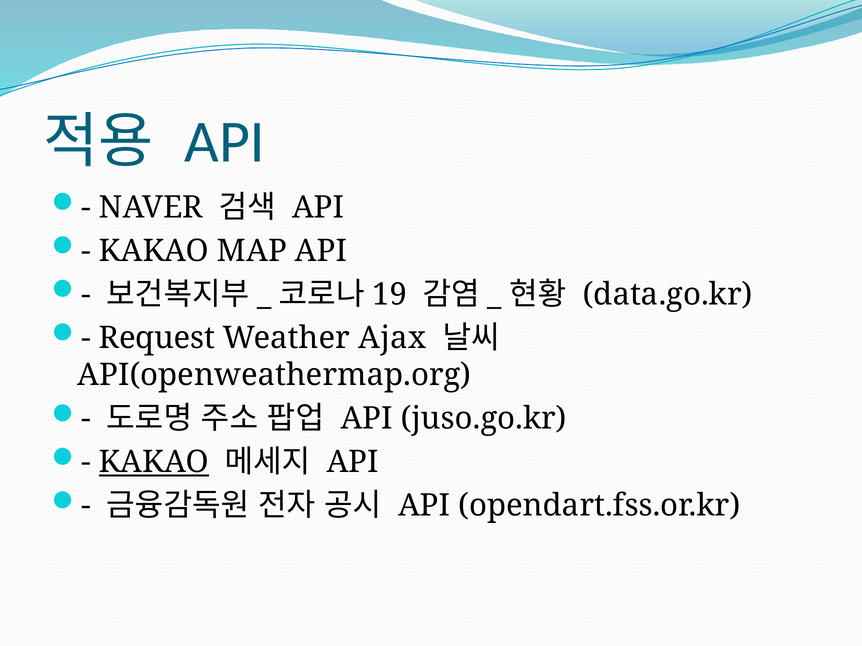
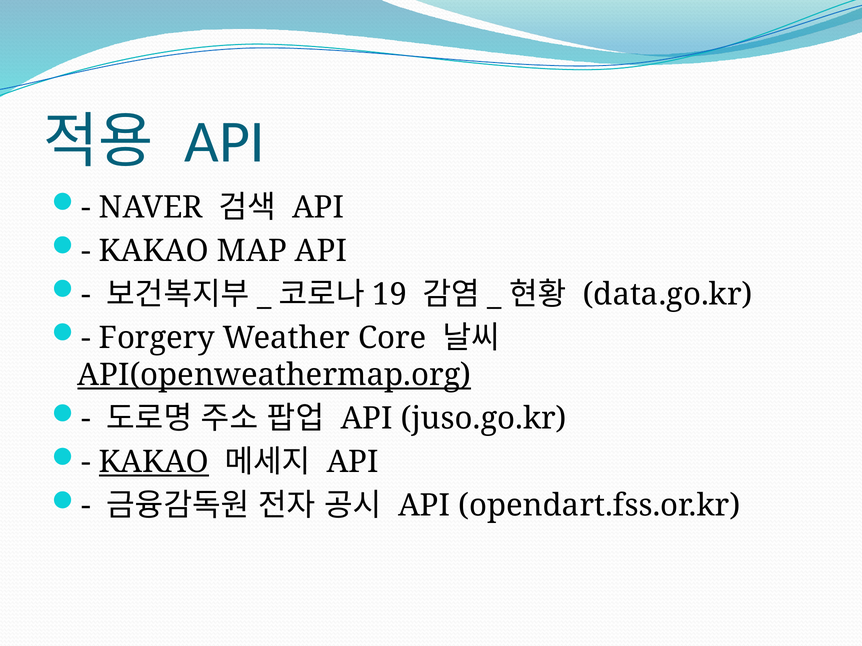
Request: Request -> Forgery
Ajax: Ajax -> Core
API(openweathermap.org underline: none -> present
